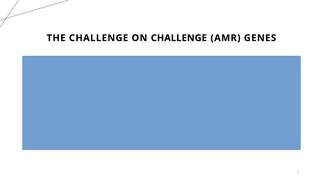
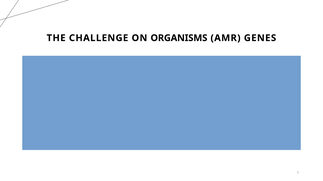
ON CHALLENGE: CHALLENGE -> ORGANISMS
